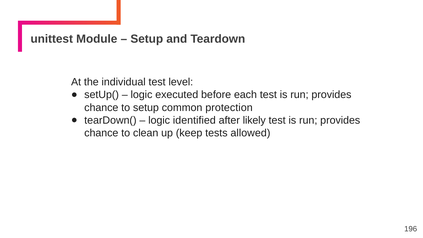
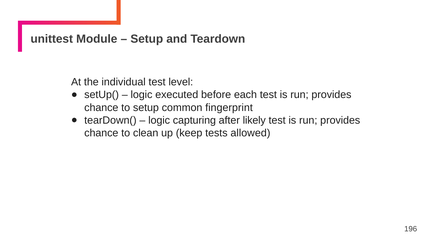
protection: protection -> fingerprint
identified: identified -> capturing
